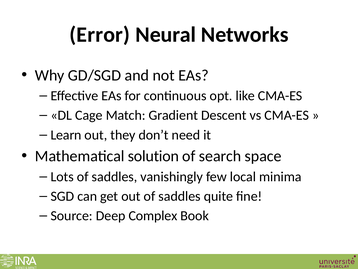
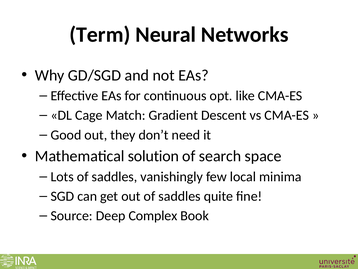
Error: Error -> Term
Learn: Learn -> Good
